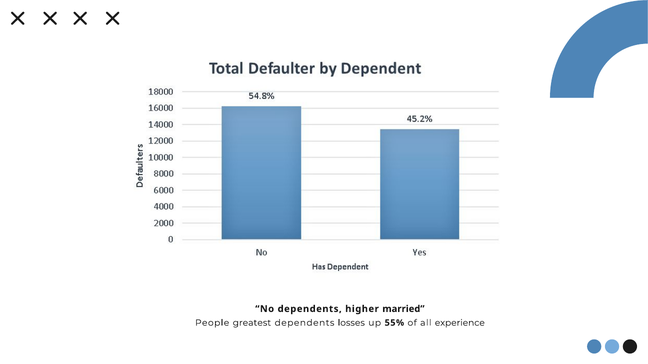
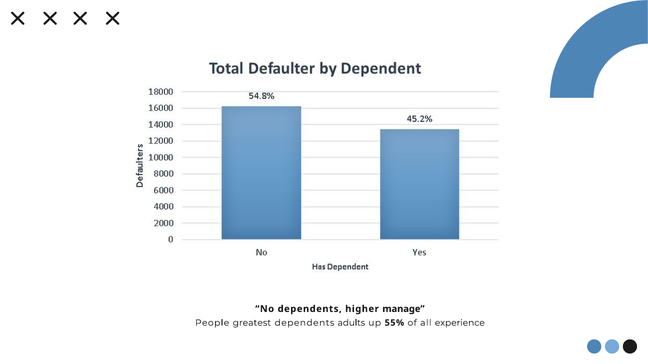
married: married -> manage
losses: losses -> adults
